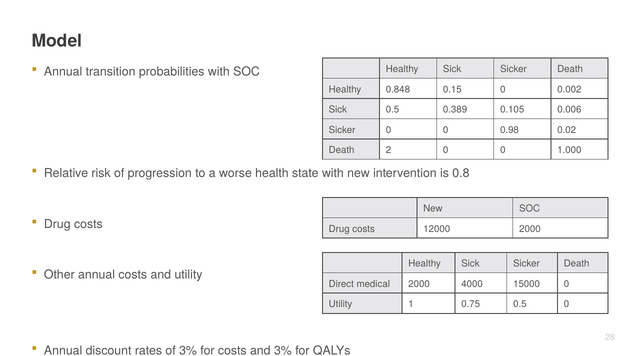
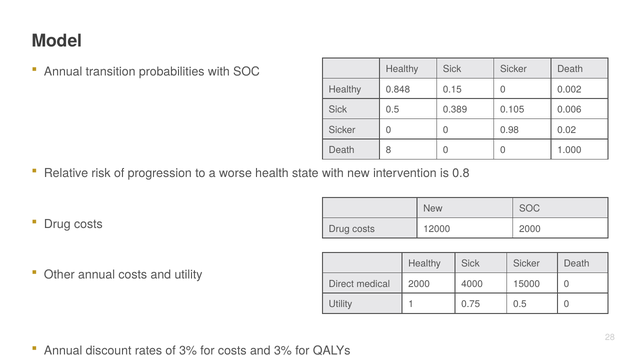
2: 2 -> 8
